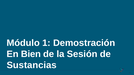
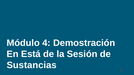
1: 1 -> 4
Bien: Bien -> Está
